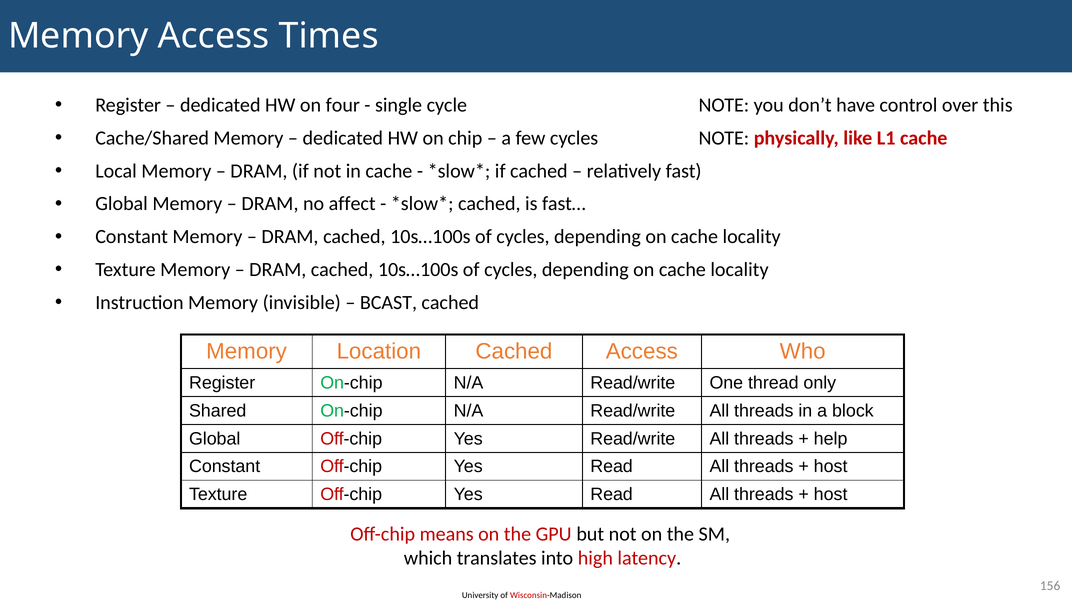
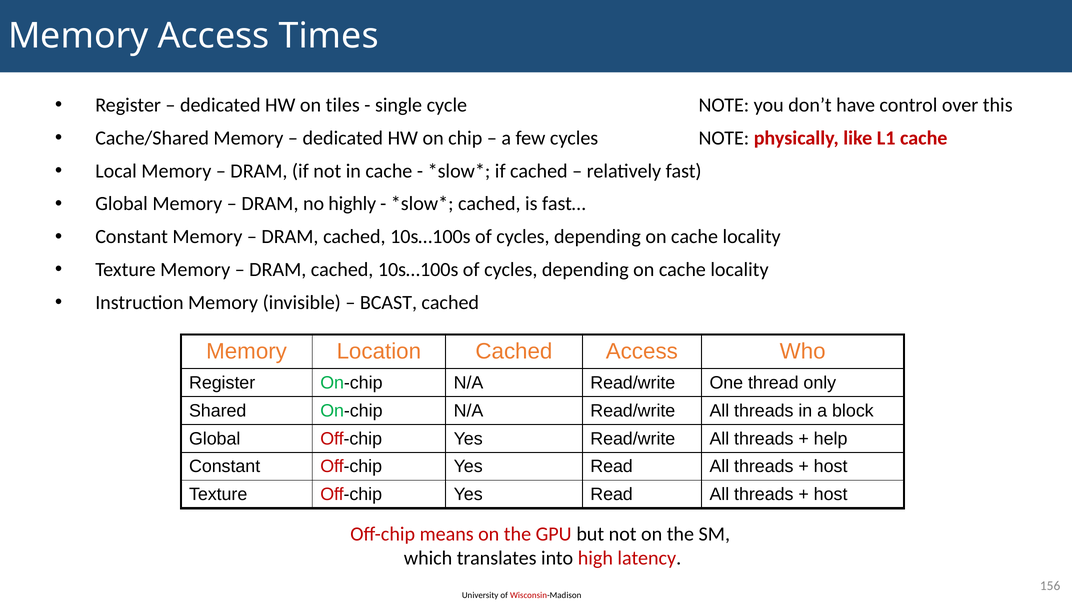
four: four -> tiles
affect: affect -> highly
